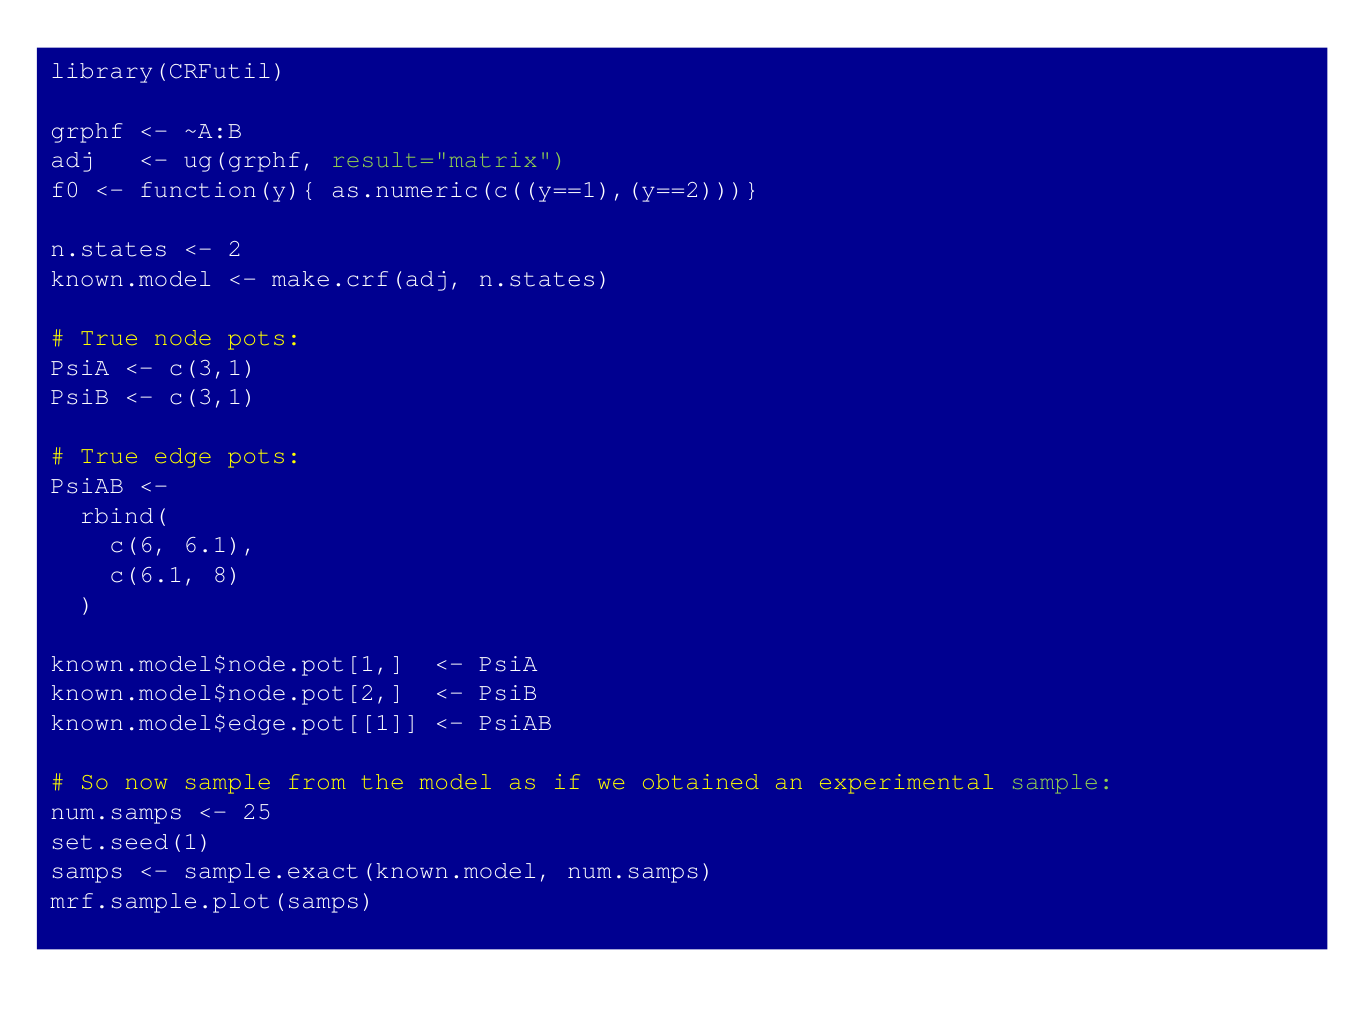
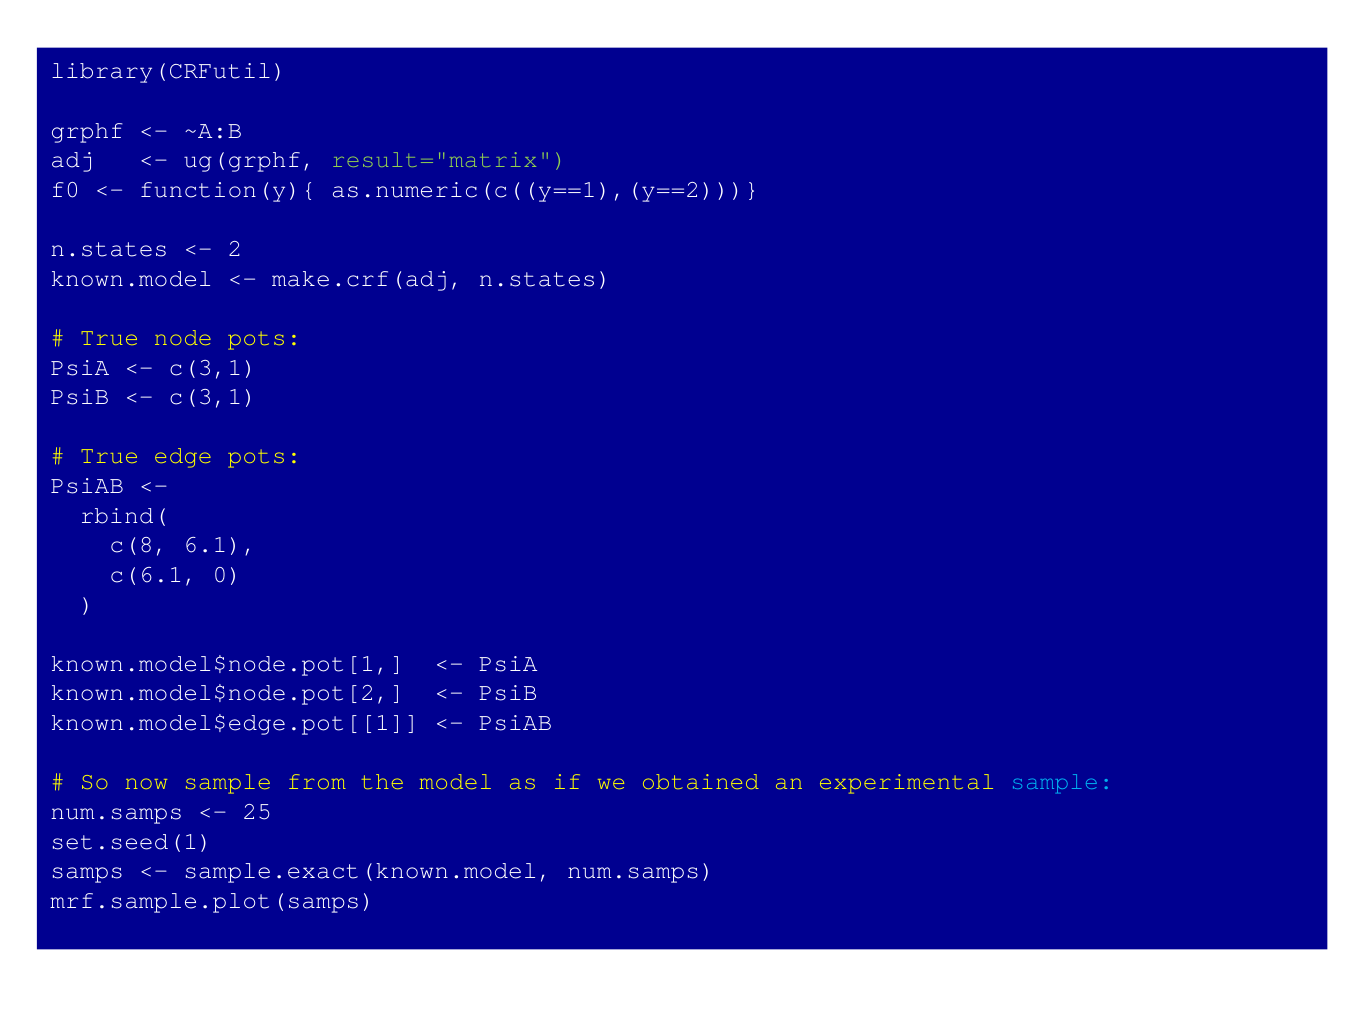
c(6: c(6 -> c(8
8: 8 -> 0
sample at (1062, 782) colour: light green -> light blue
